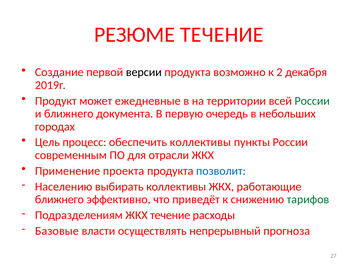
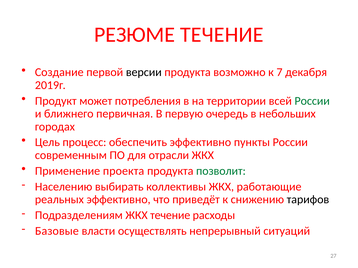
2: 2 -> 7
ежедневные: ежедневные -> потребления
документа: документа -> первичная
обеспечить коллективы: коллективы -> эффективно
позволит colour: blue -> green
ближнего at (59, 200): ближнего -> реальных
тарифов colour: green -> black
прогноза: прогноза -> ситуаций
